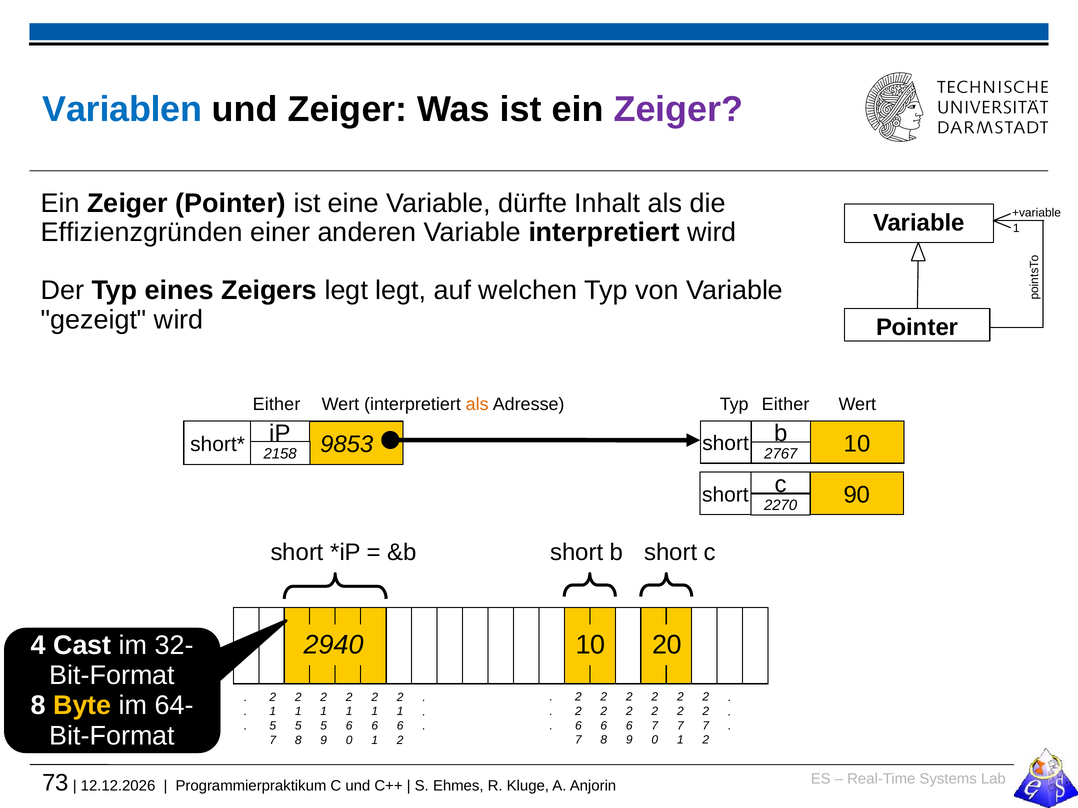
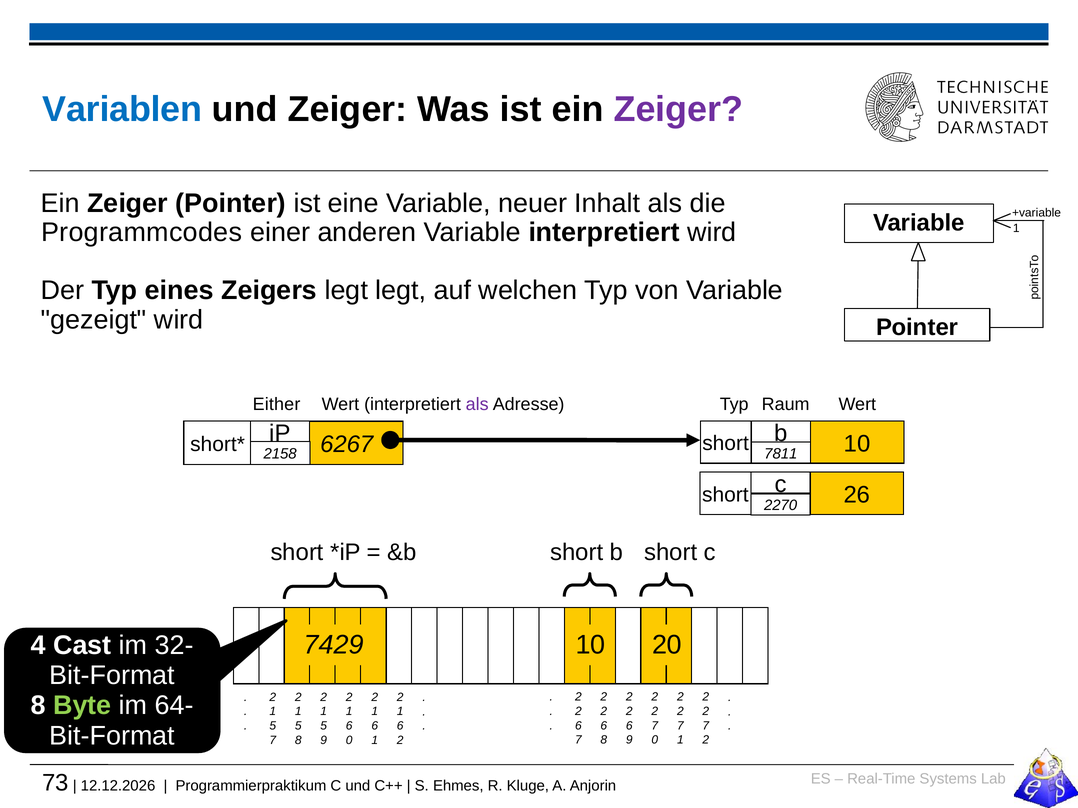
dürfte: dürfte -> neuer
Effizienzgründen: Effizienzgründen -> Programmcodes
als at (477, 405) colour: orange -> purple
Typ Either: Either -> Raum
9853: 9853 -> 6267
2767: 2767 -> 7811
90: 90 -> 26
2940: 2940 -> 7429
Byte colour: yellow -> light green
